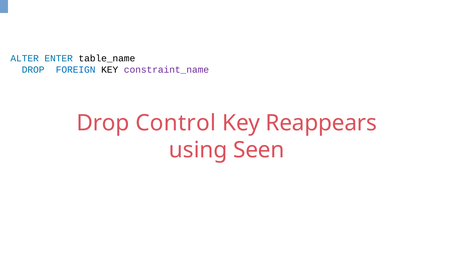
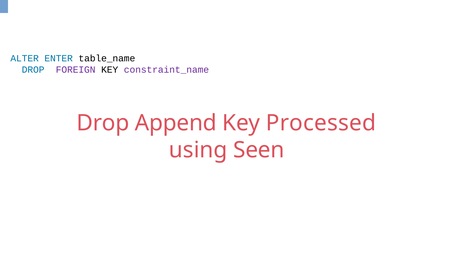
FOREIGN colour: blue -> purple
Control: Control -> Append
Reappears: Reappears -> Processed
